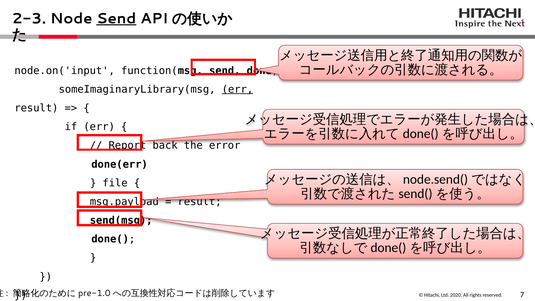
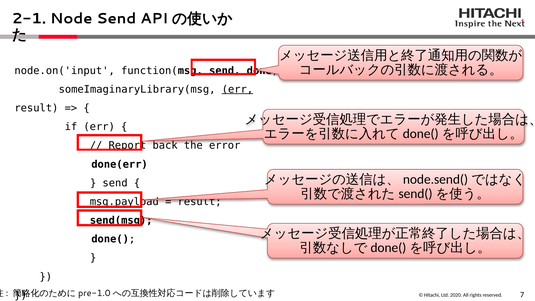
2-3: 2-3 -> 2-1
Send at (116, 18) underline: present -> none
file at (115, 183): file -> send
